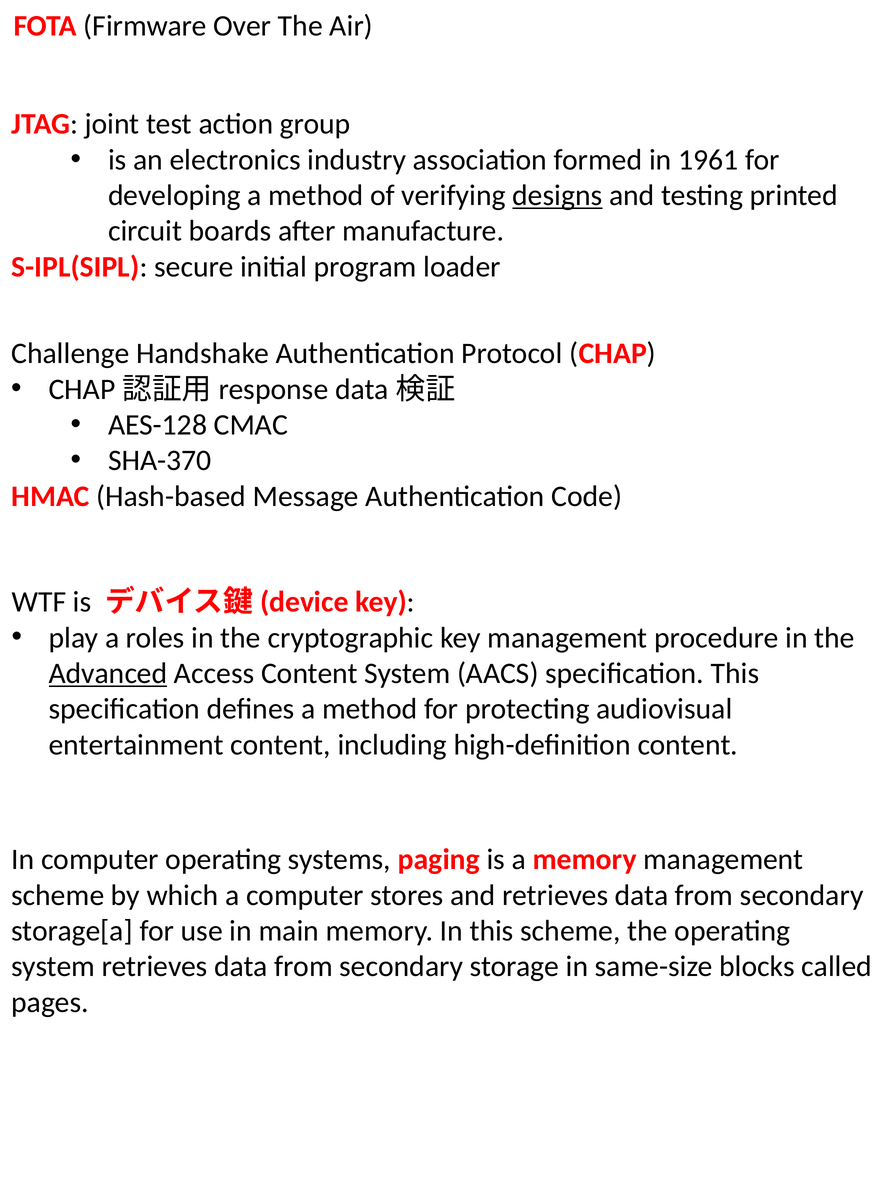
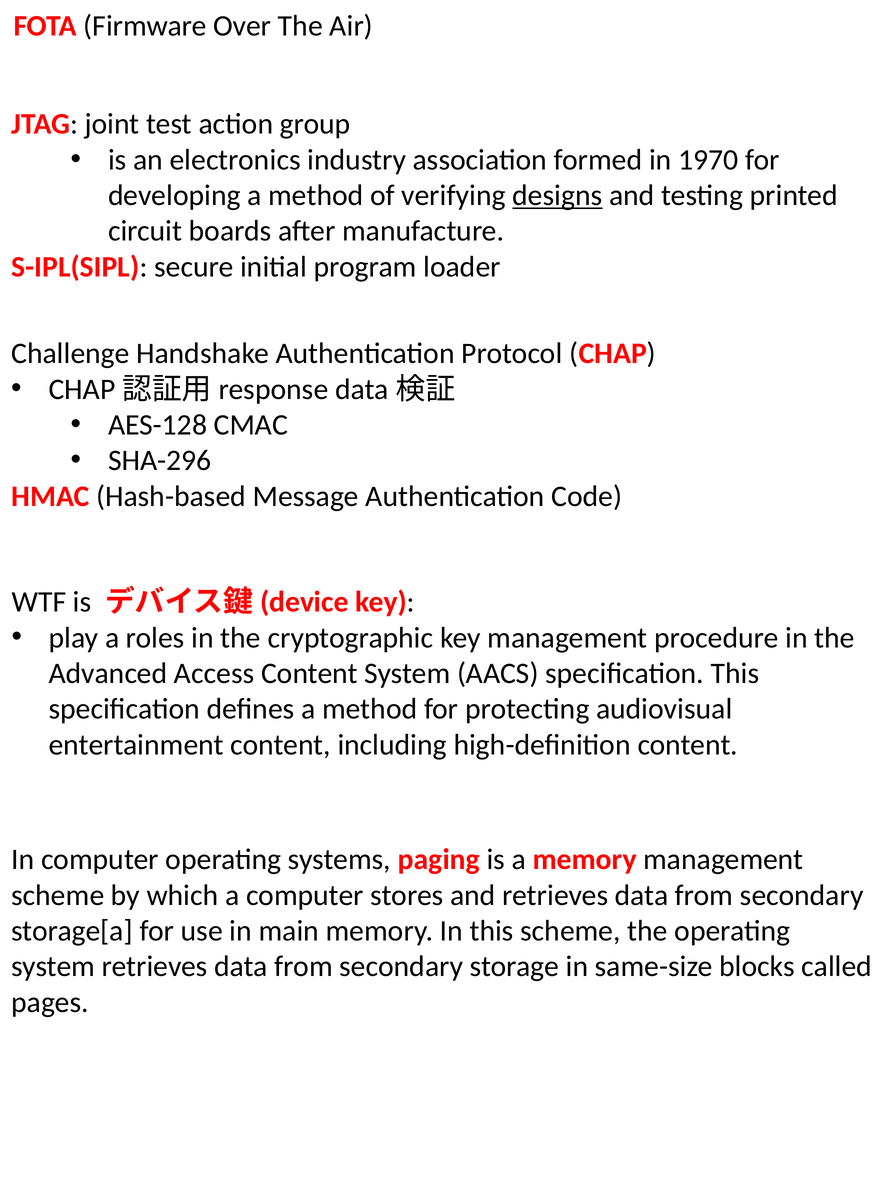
1961: 1961 -> 1970
SHA-370: SHA-370 -> SHA-296
Advanced underline: present -> none
